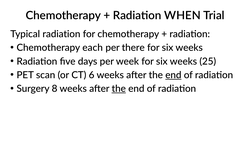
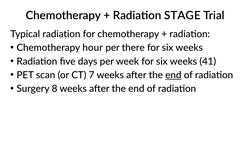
WHEN: WHEN -> STAGE
each: each -> hour
25: 25 -> 41
6: 6 -> 7
the at (119, 89) underline: present -> none
